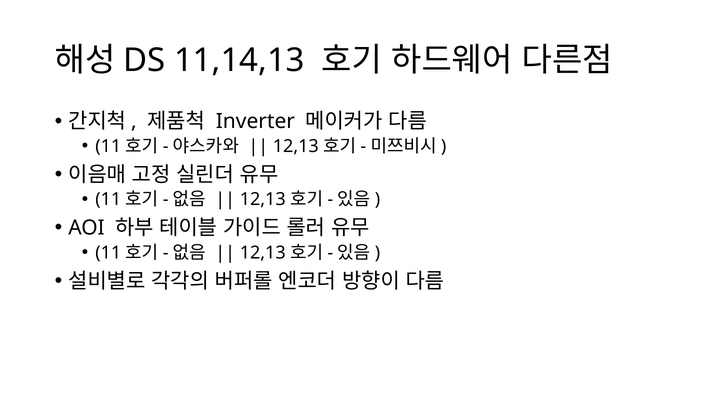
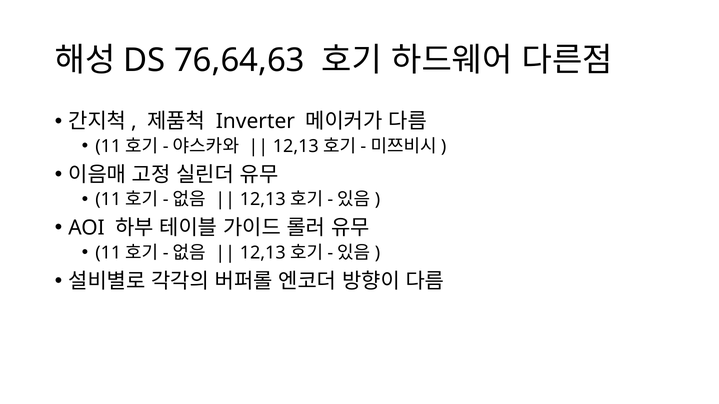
11,14,13: 11,14,13 -> 76,64,63
